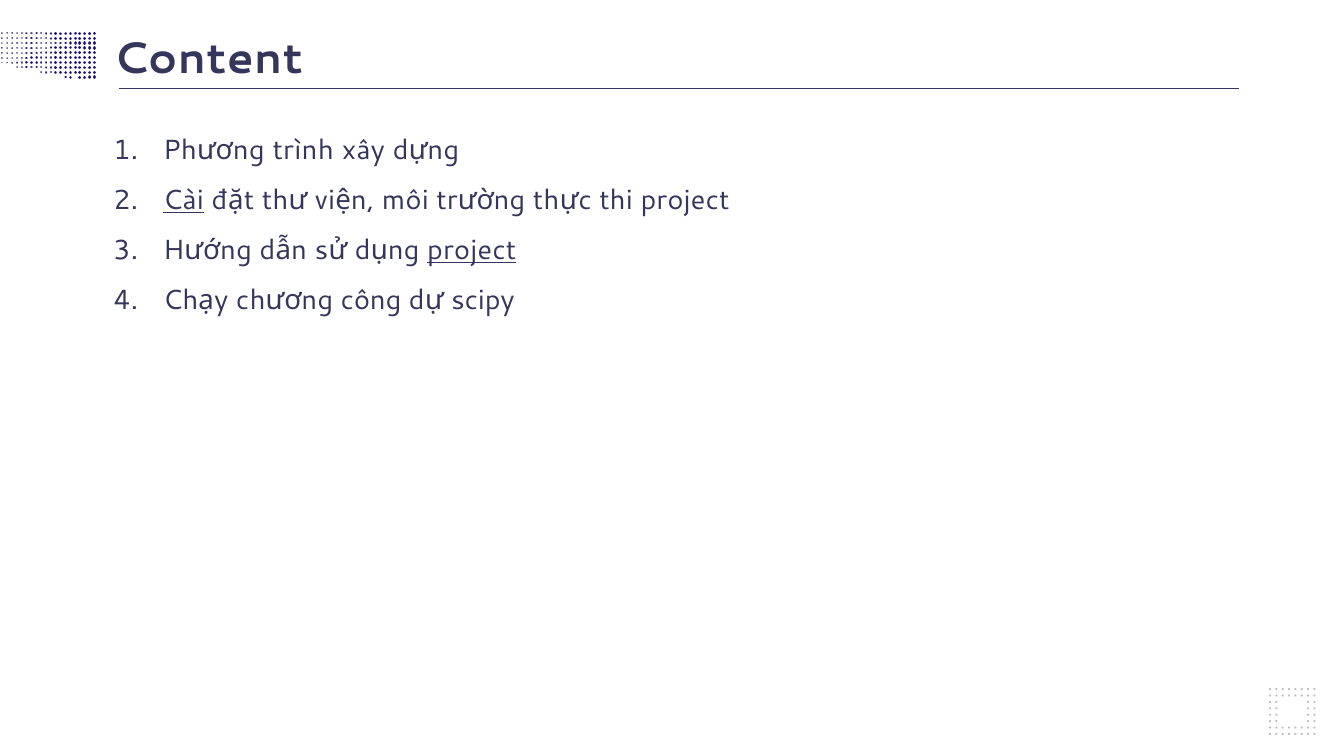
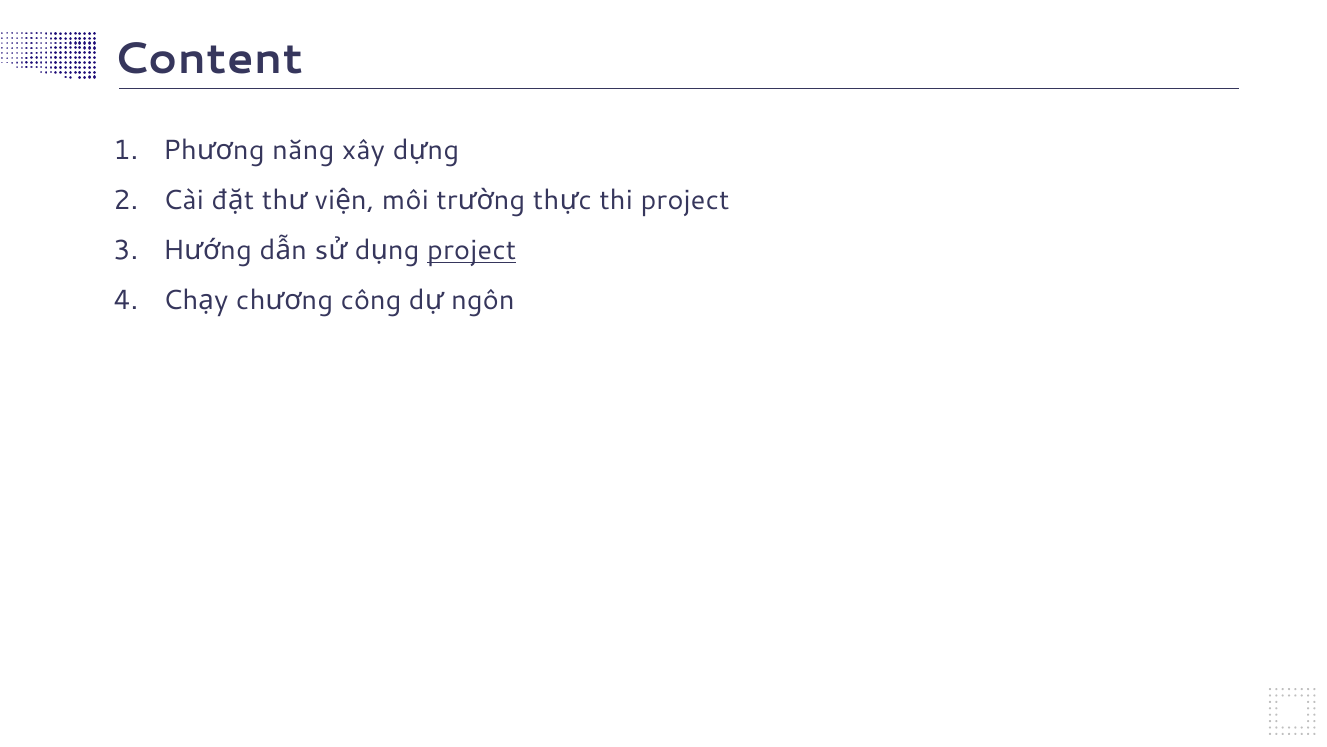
trình: trình -> năng
Cài underline: present -> none
scipy: scipy -> ngôn
